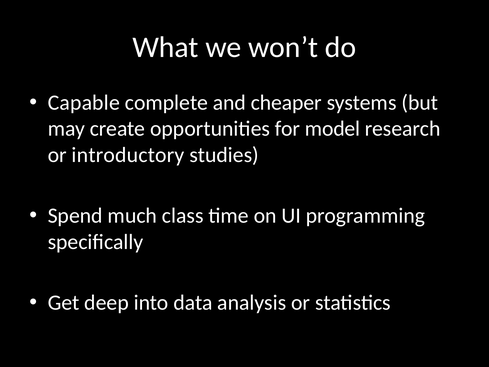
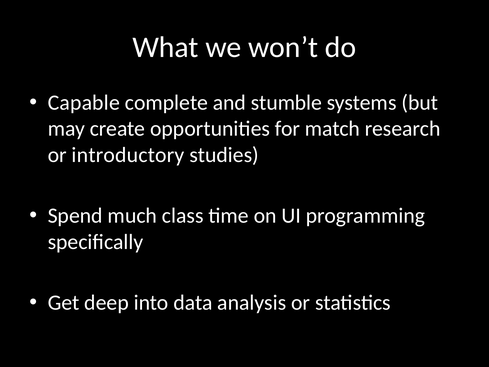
cheaper: cheaper -> stumble
model: model -> match
